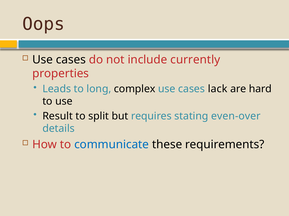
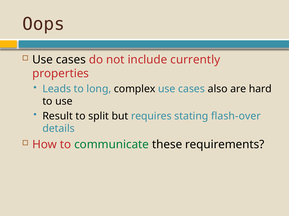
lack: lack -> also
even-over: even-over -> flash-over
communicate colour: blue -> green
